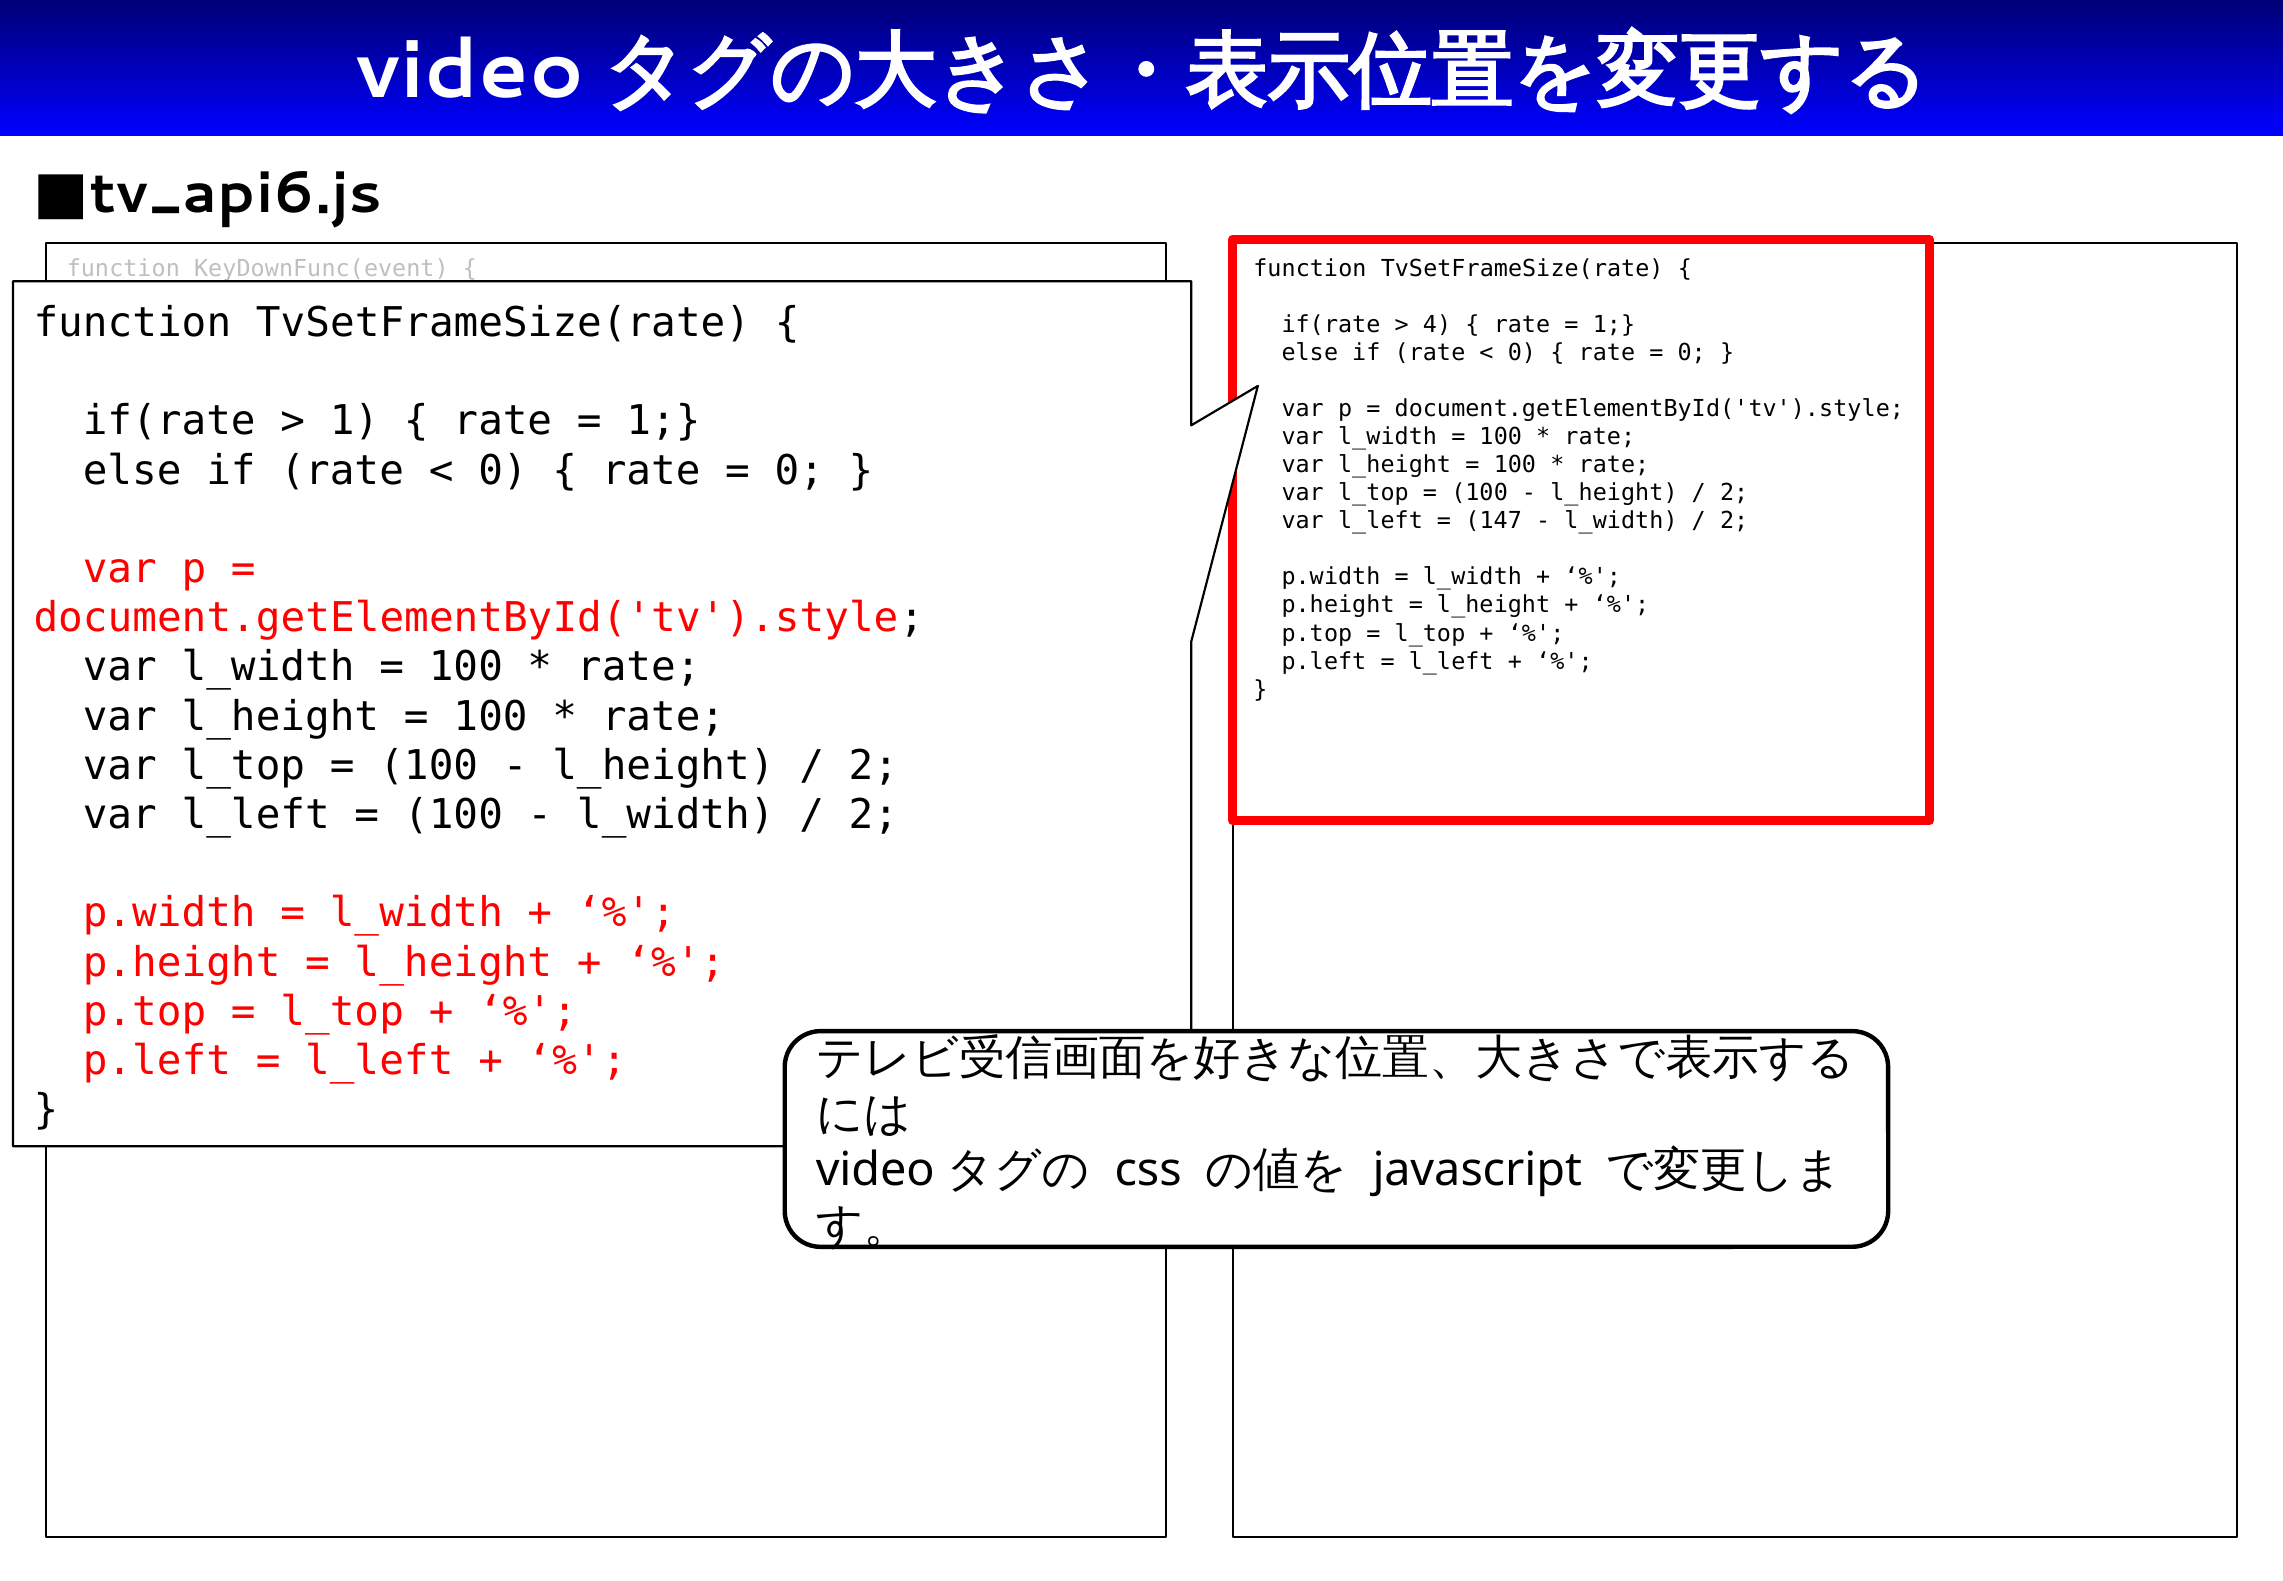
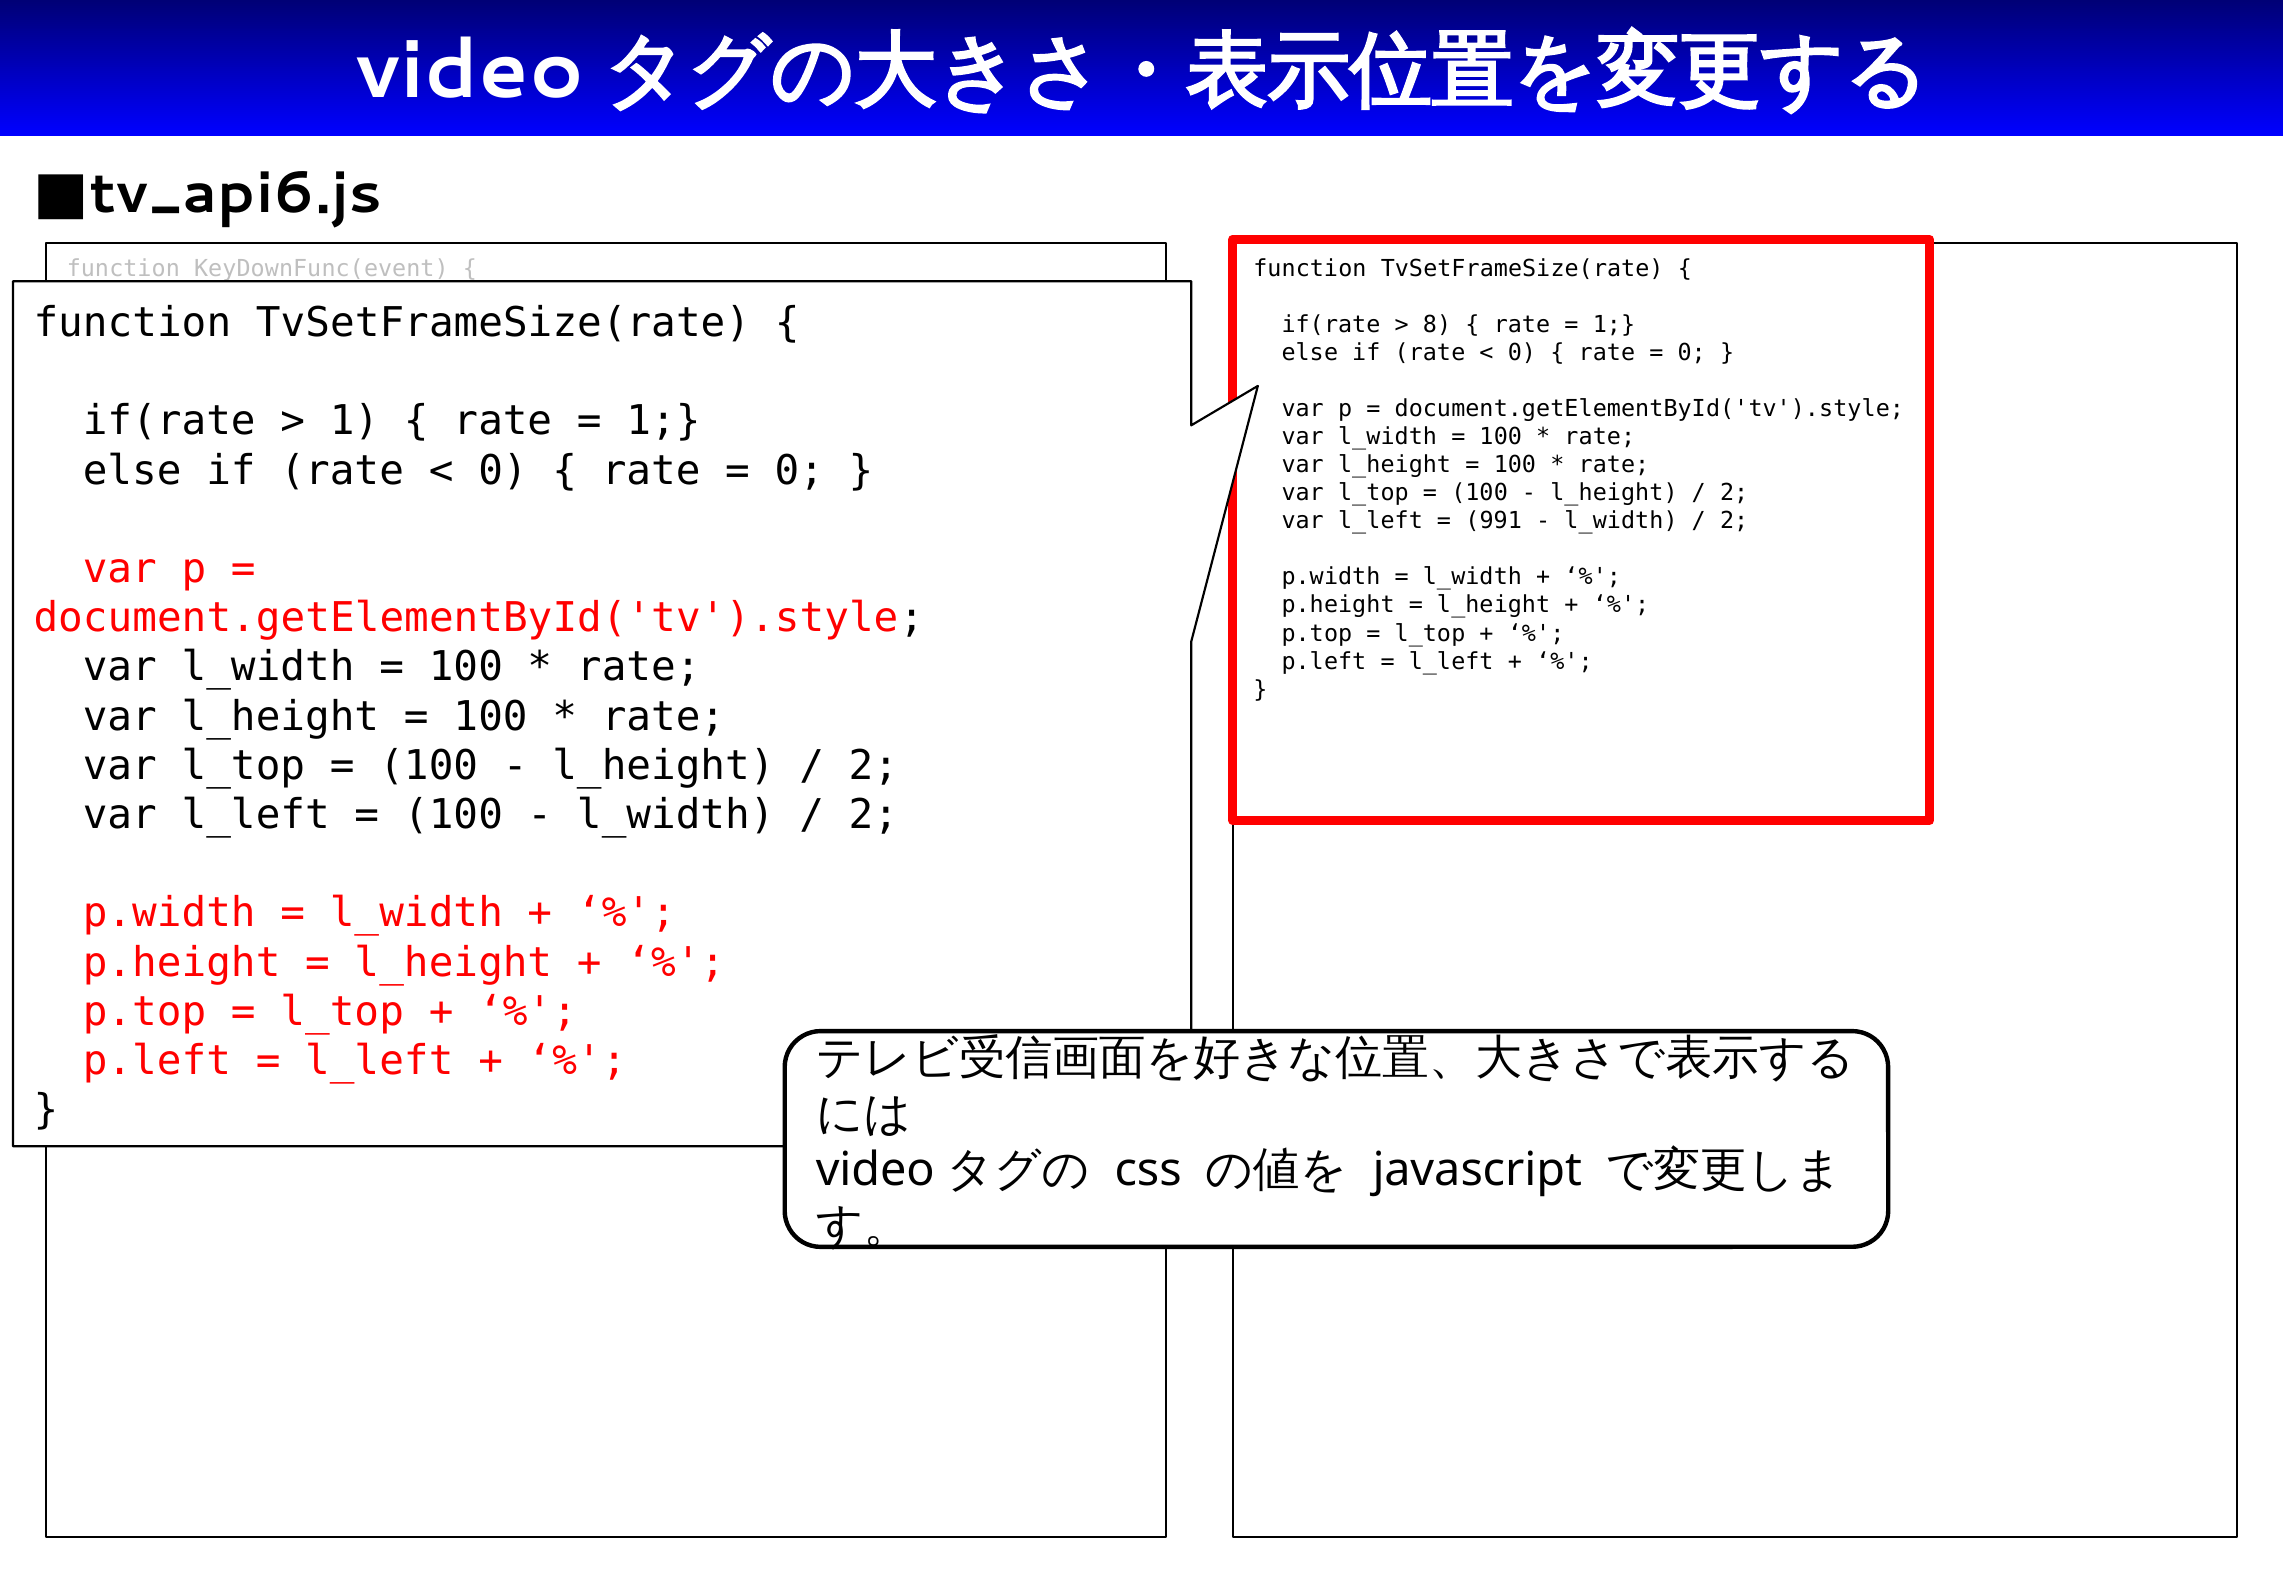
4: 4 -> 8
147: 147 -> 991
